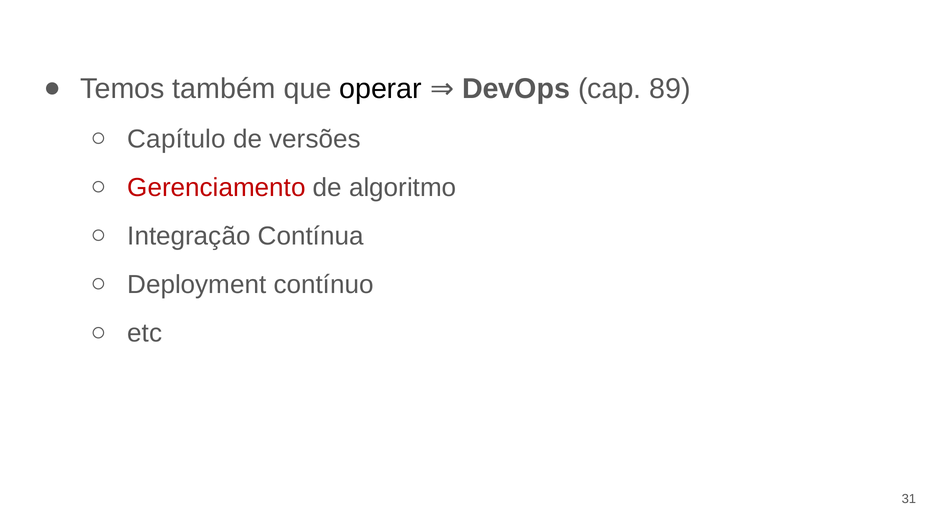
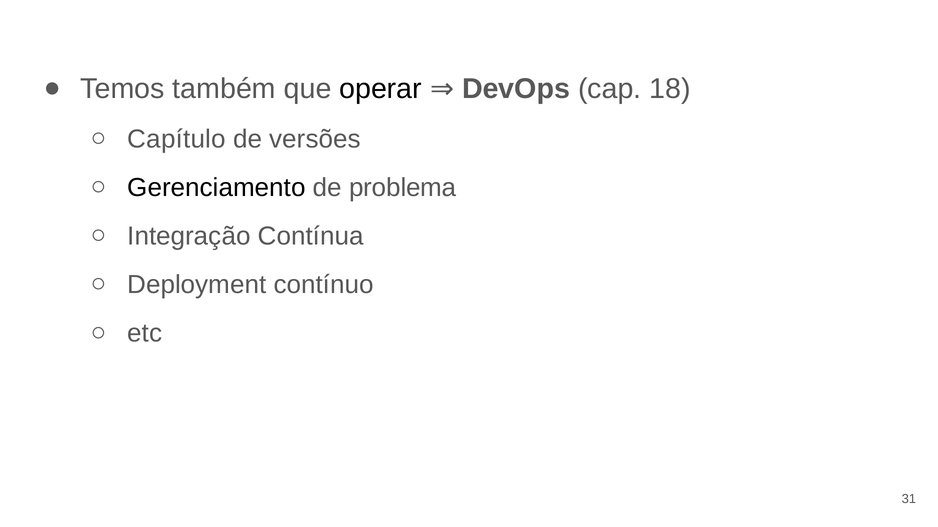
89: 89 -> 18
Gerenciamento colour: red -> black
algoritmo: algoritmo -> problema
